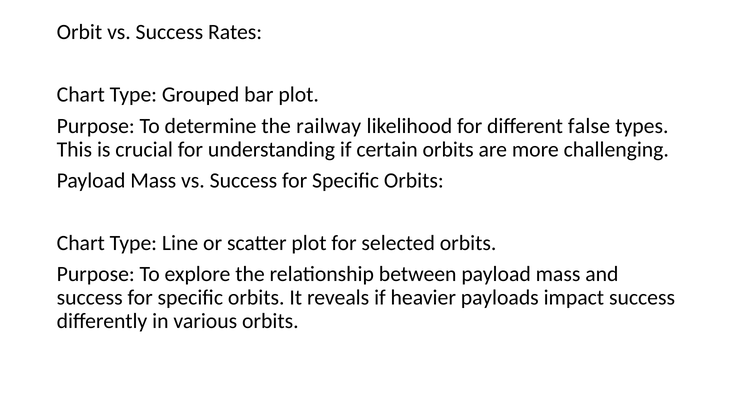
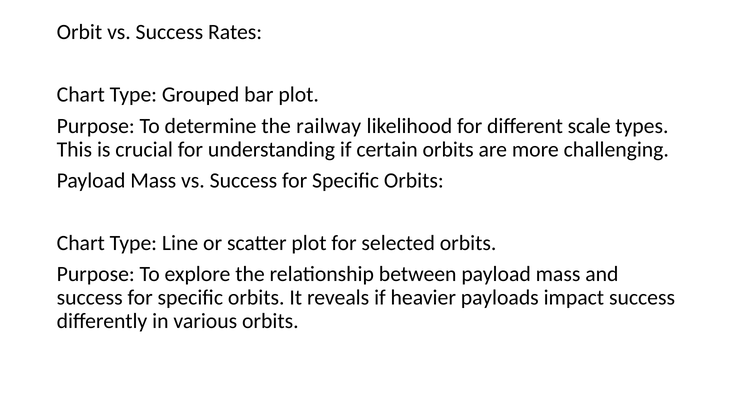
false: false -> scale
